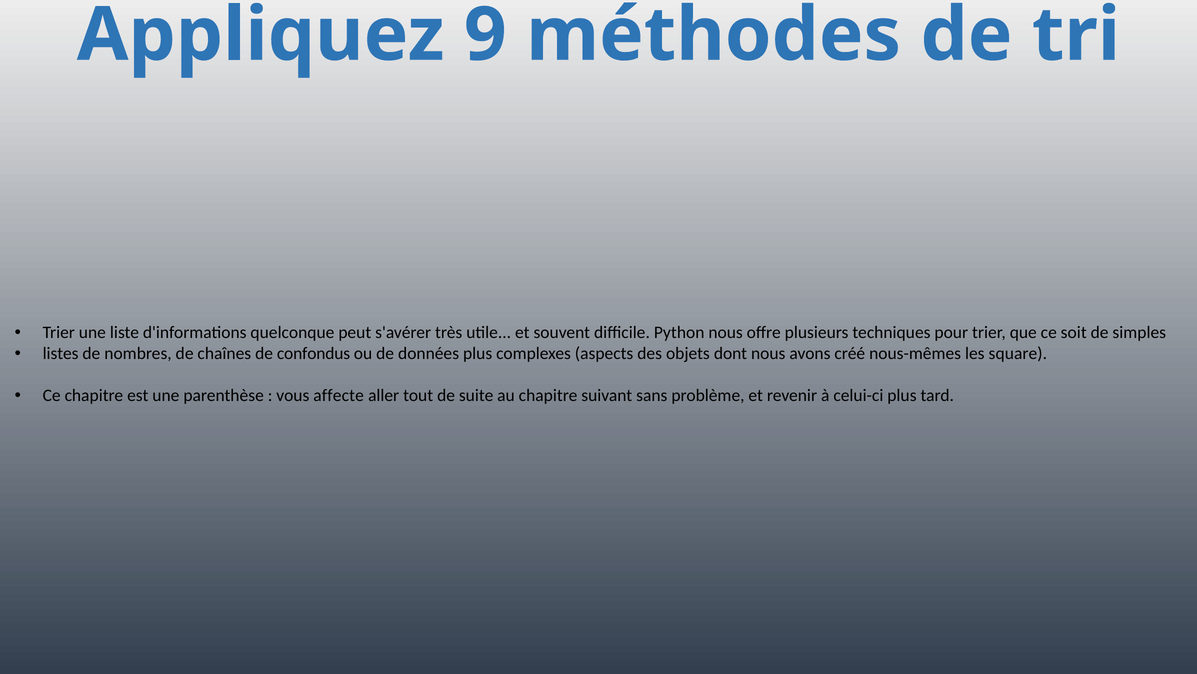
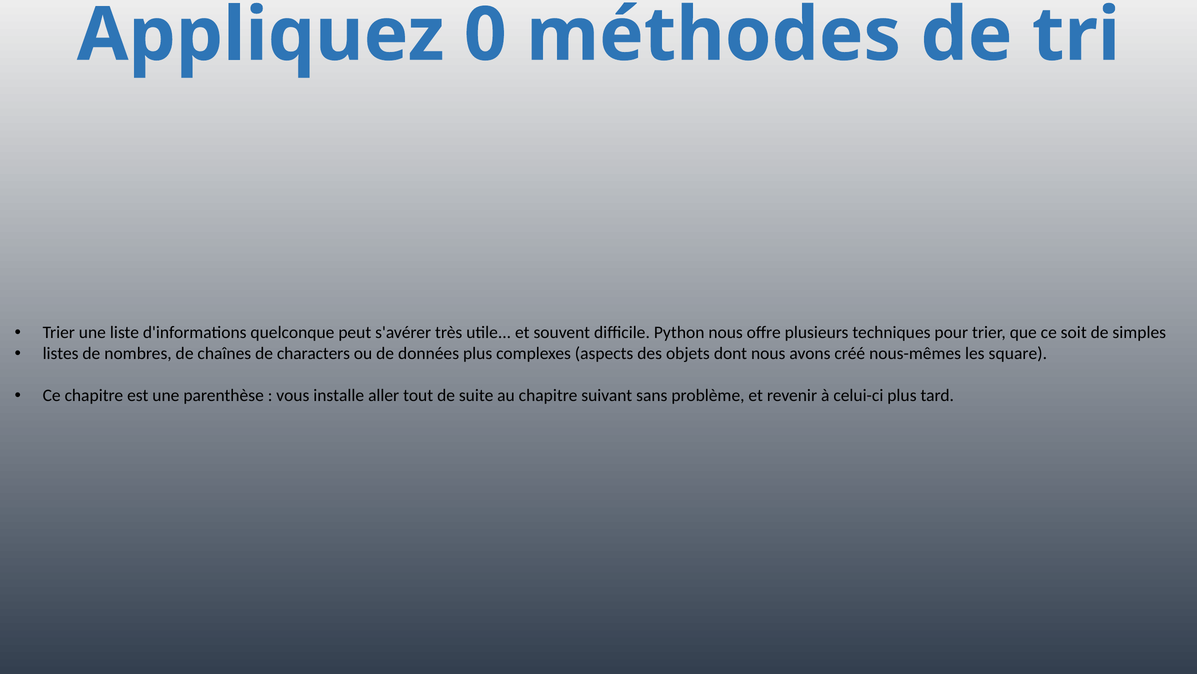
9: 9 -> 0
confondus: confondus -> characters
affecte: affecte -> installe
